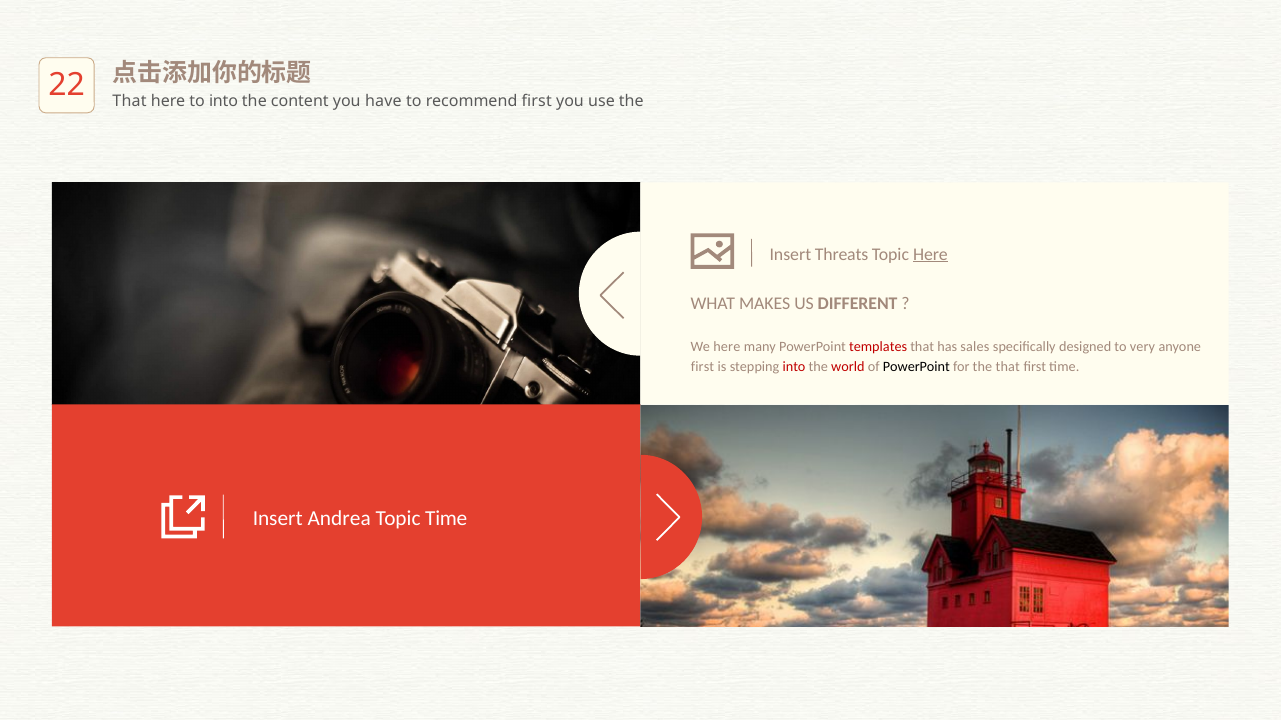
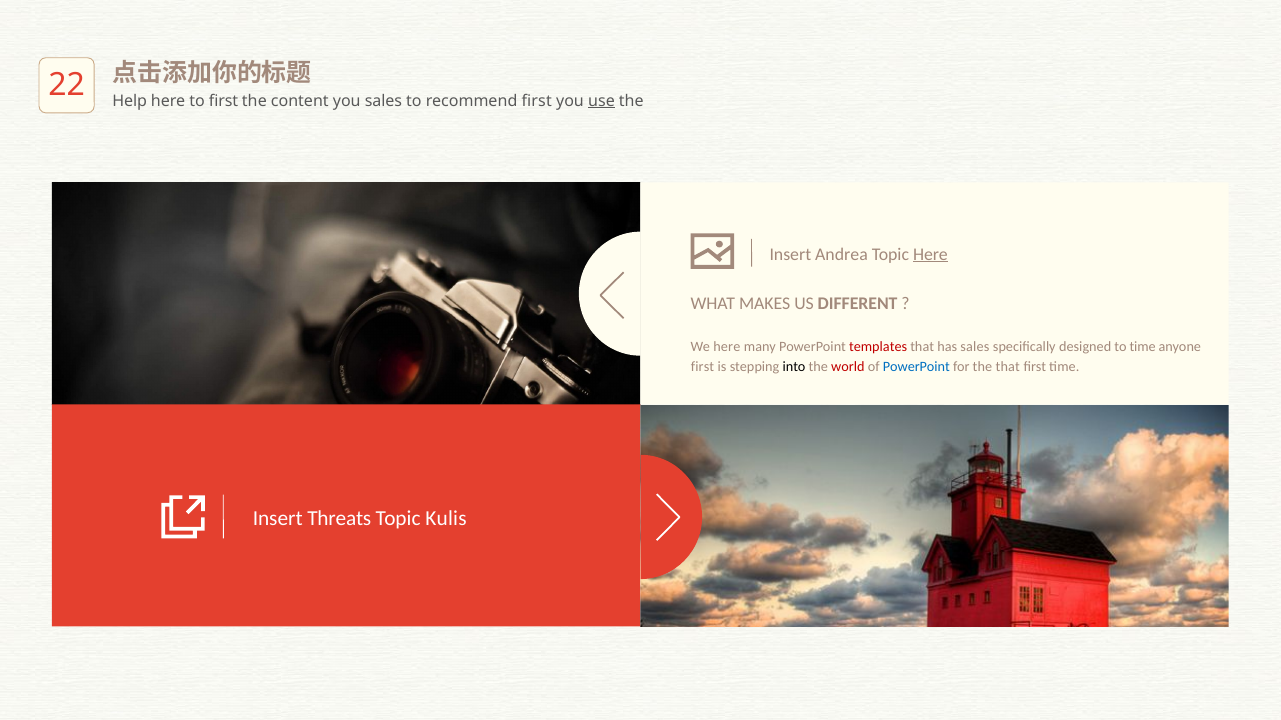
That at (129, 101): That -> Help
to into: into -> first
you have: have -> sales
use underline: none -> present
Threats: Threats -> Andrea
to very: very -> time
into at (794, 367) colour: red -> black
PowerPoint at (916, 367) colour: black -> blue
Andrea: Andrea -> Threats
Topic Time: Time -> Kulis
